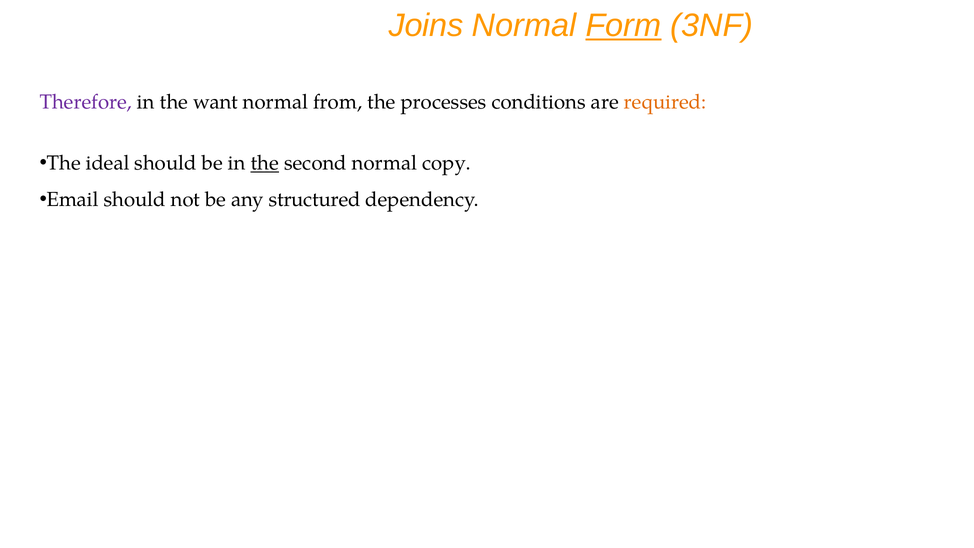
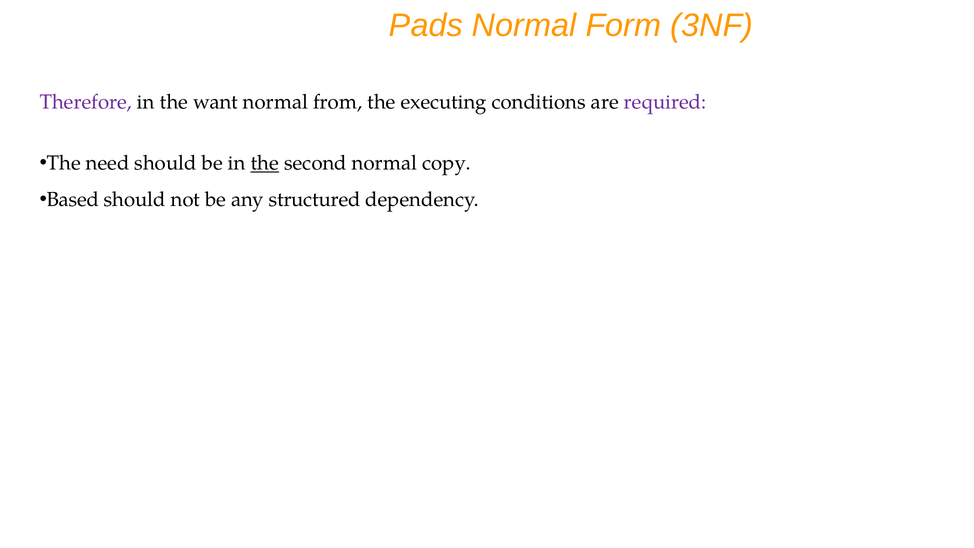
Joins: Joins -> Pads
Form underline: present -> none
processes: processes -> executing
required colour: orange -> purple
ideal: ideal -> need
Email: Email -> Based
